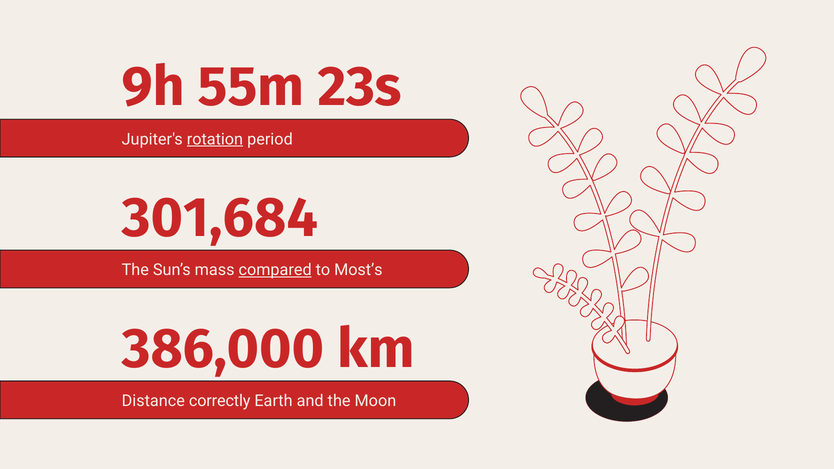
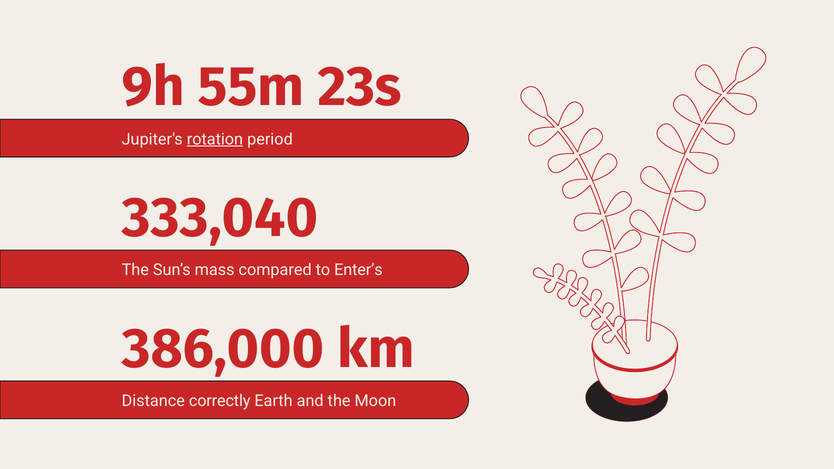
301,684: 301,684 -> 333,040
compared underline: present -> none
Most’s: Most’s -> Enter’s
